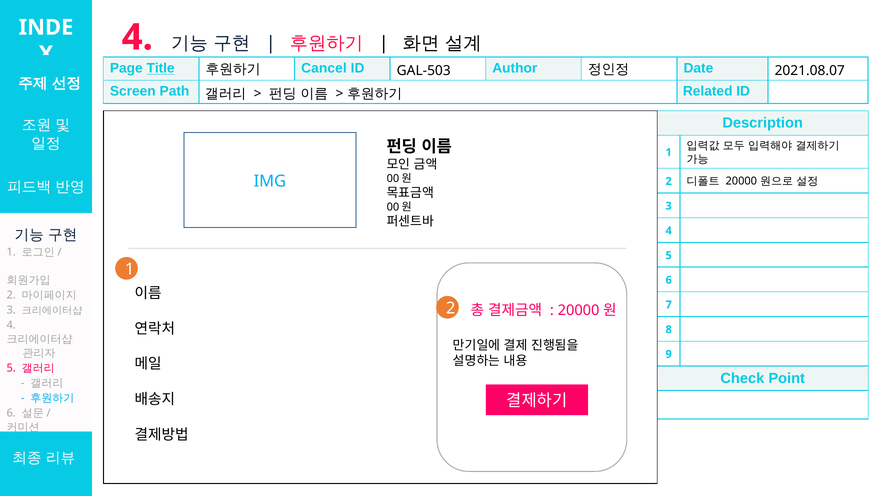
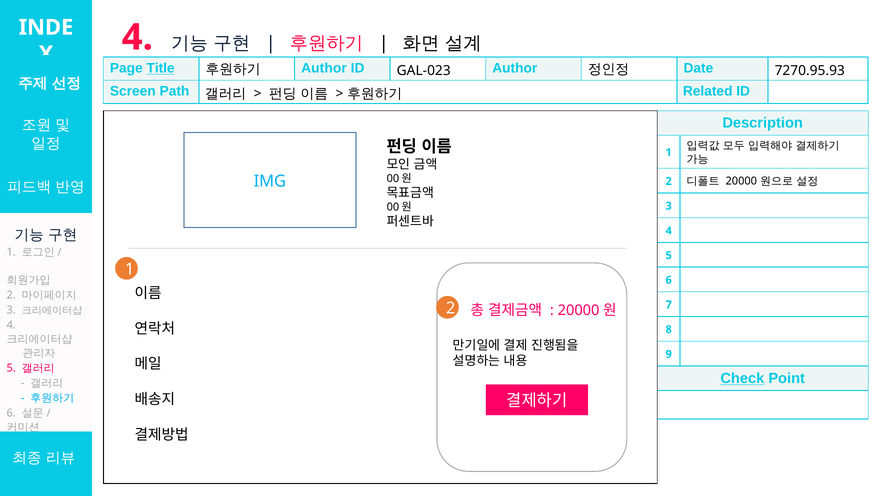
Cancel at (324, 68): Cancel -> Author
GAL-503: GAL-503 -> GAL-023
2021.08.07: 2021.08.07 -> 7270.95.93
Check underline: none -> present
